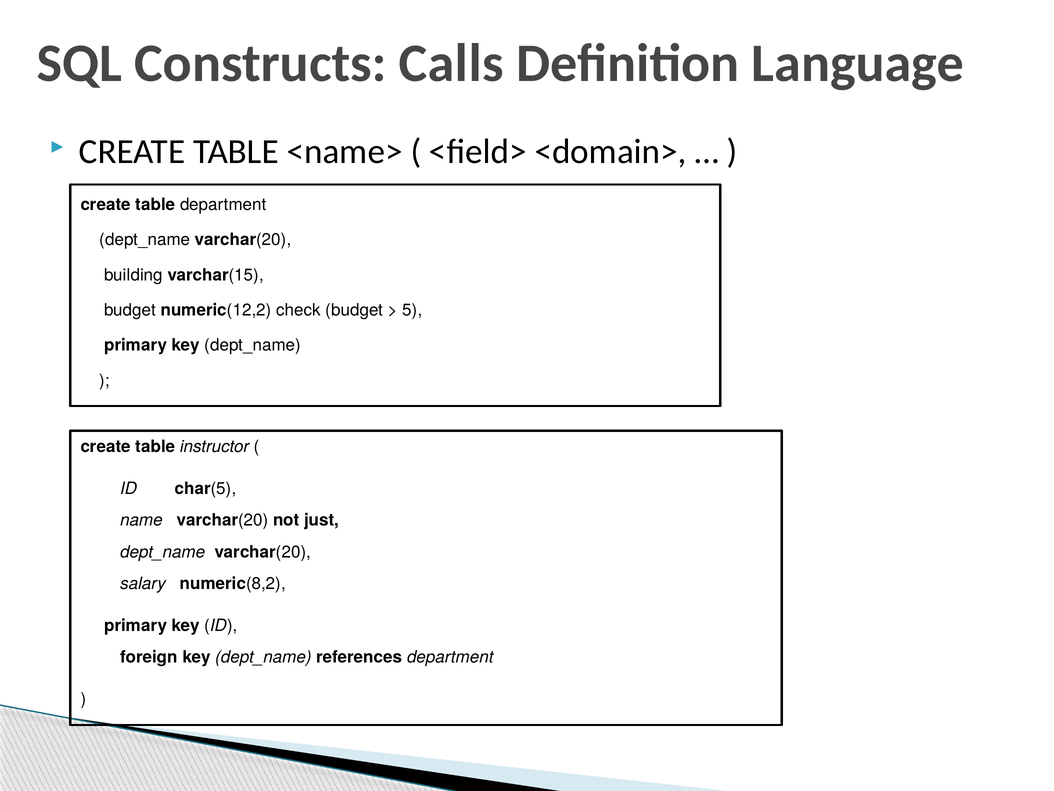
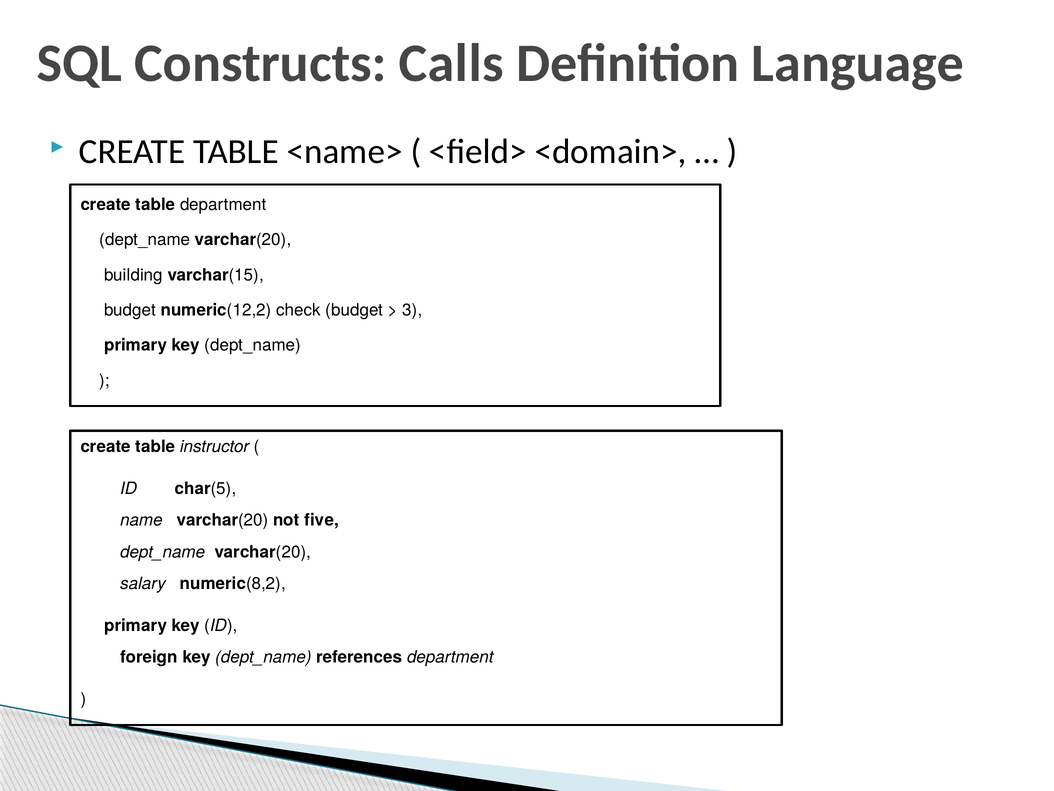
5: 5 -> 3
just: just -> five
